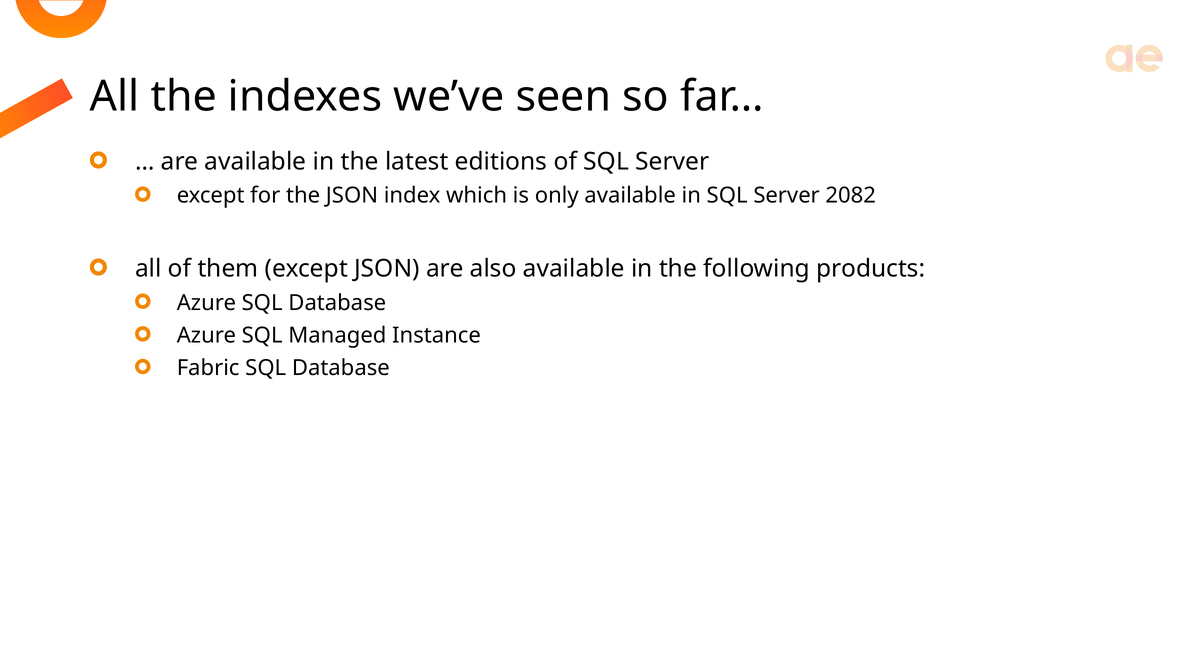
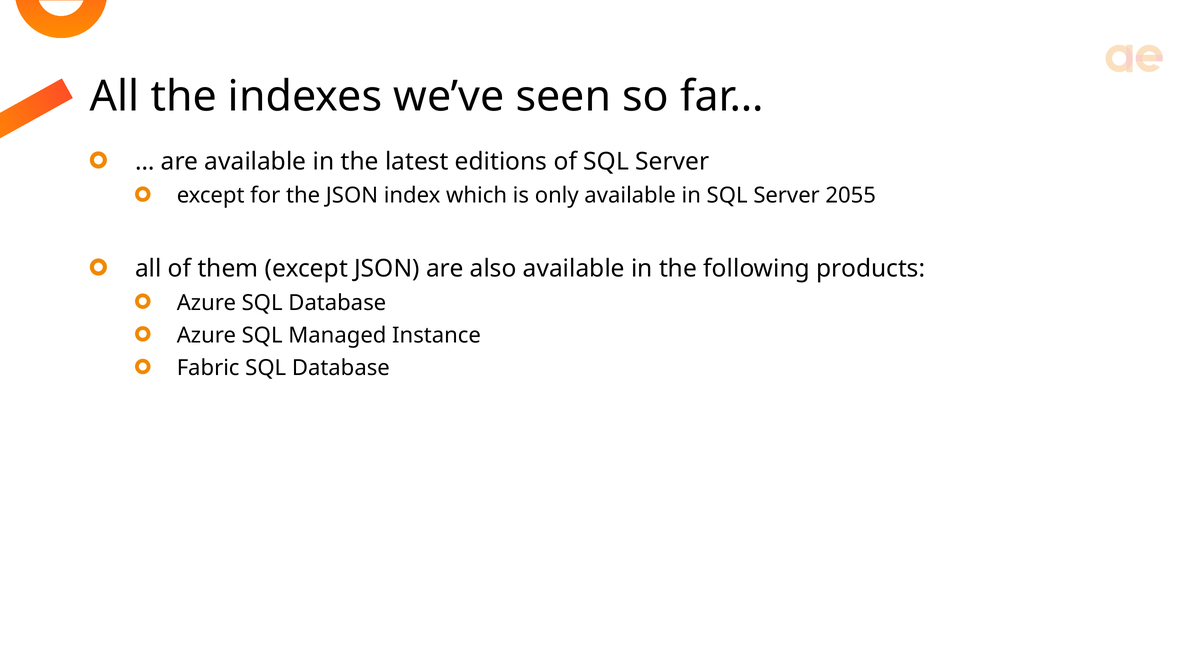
2082: 2082 -> 2055
